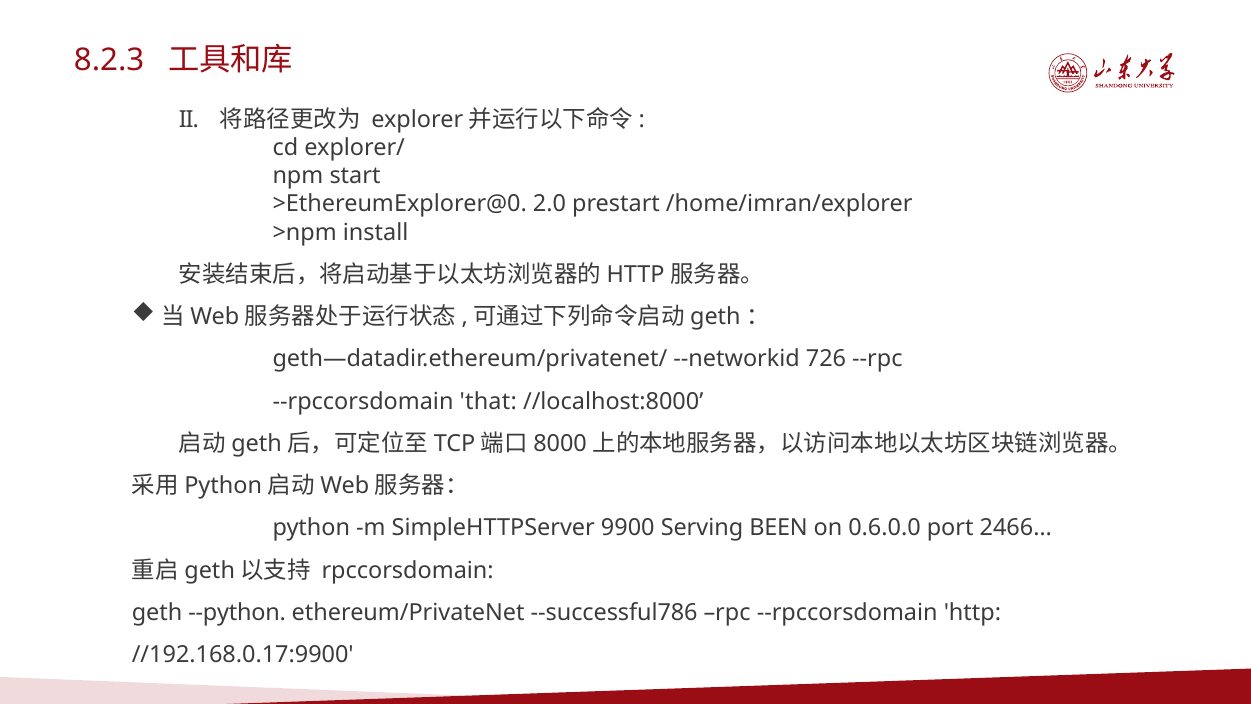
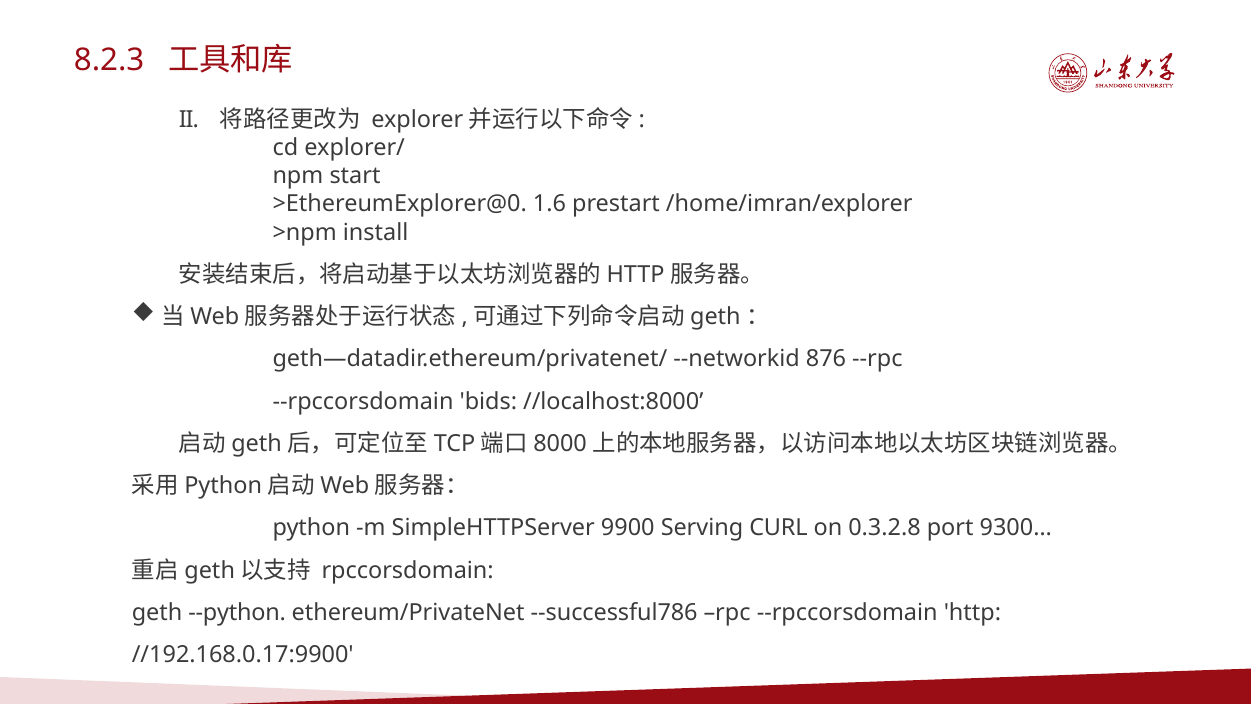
2.0: 2.0 -> 1.6
726: 726 -> 876
that: that -> bids
BEEN: BEEN -> CURL
0.6.0.0: 0.6.0.0 -> 0.3.2.8
2466…: 2466… -> 9300…
